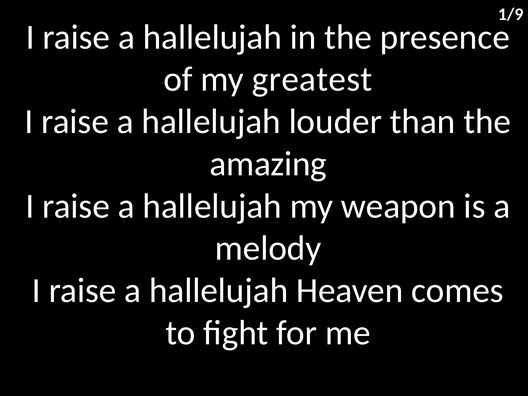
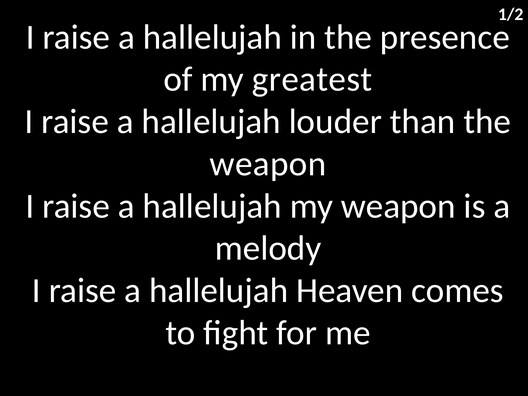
1/9: 1/9 -> 1/2
amazing at (268, 164): amazing -> weapon
